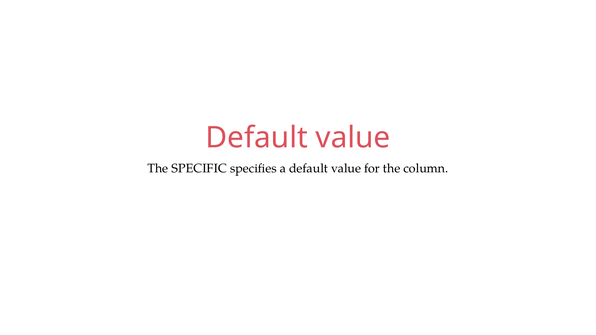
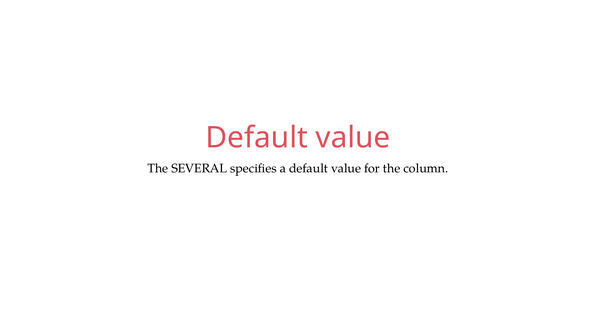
SPECIFIC: SPECIFIC -> SEVERAL
